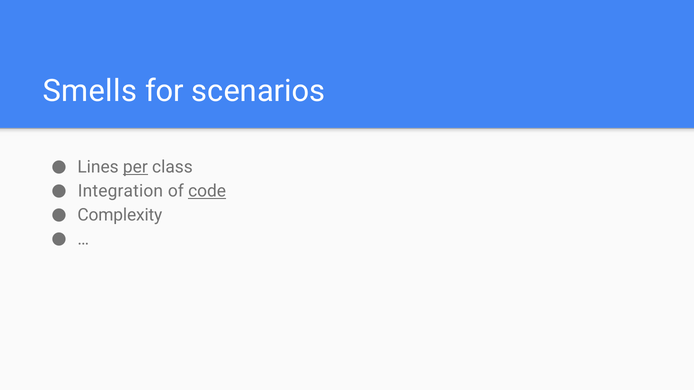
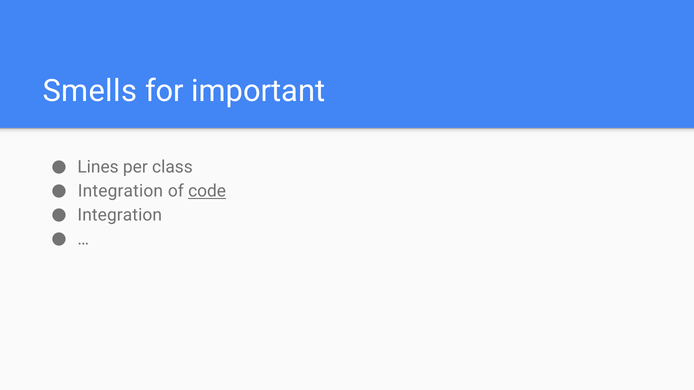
scenarios: scenarios -> important
per underline: present -> none
Complexity at (120, 215): Complexity -> Integration
